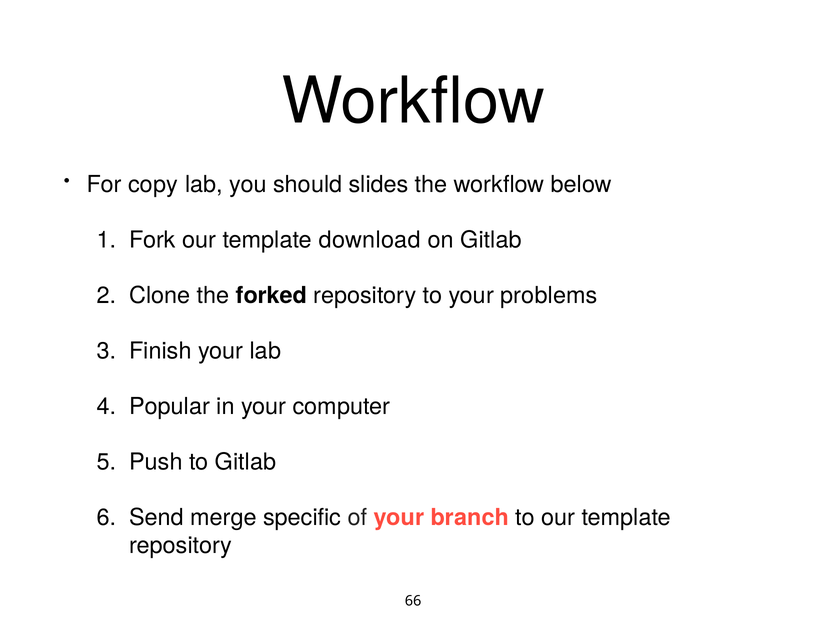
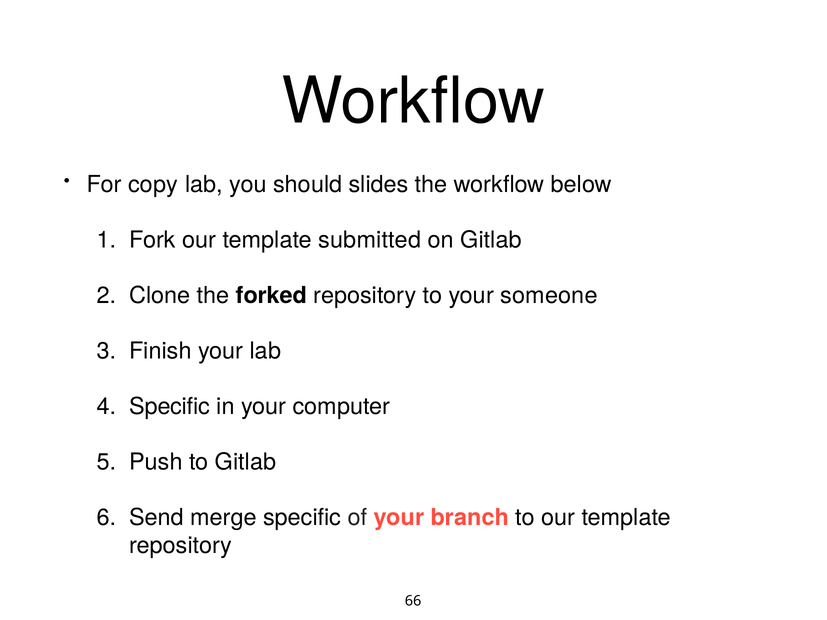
download: download -> submitted
problems: problems -> someone
Popular at (170, 407): Popular -> Specific
